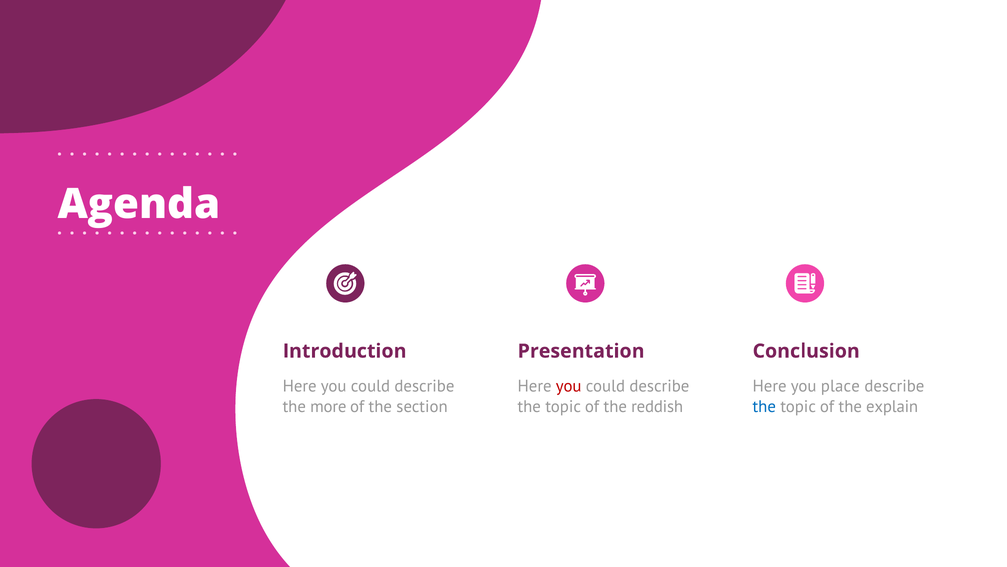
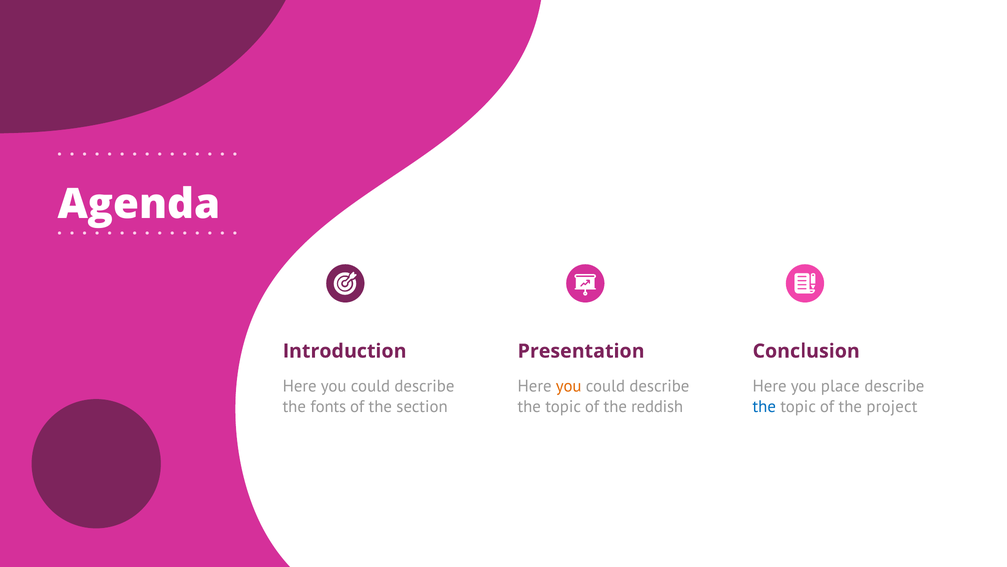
you at (569, 386) colour: red -> orange
more: more -> fonts
explain: explain -> project
